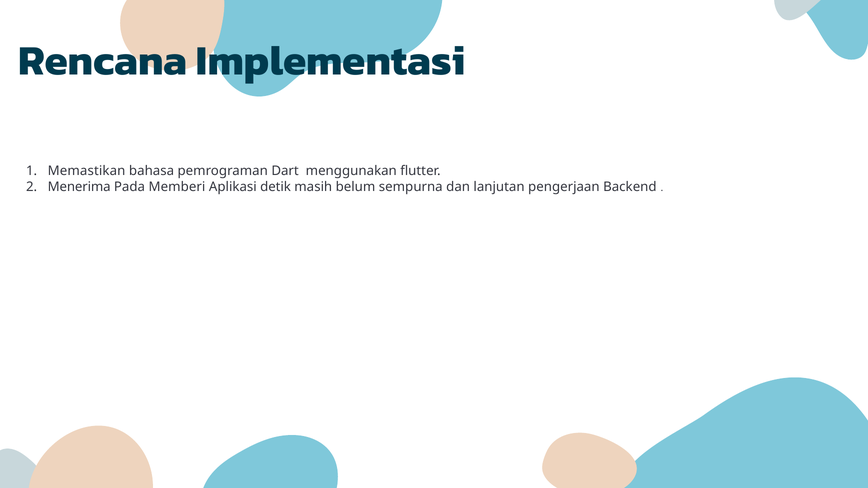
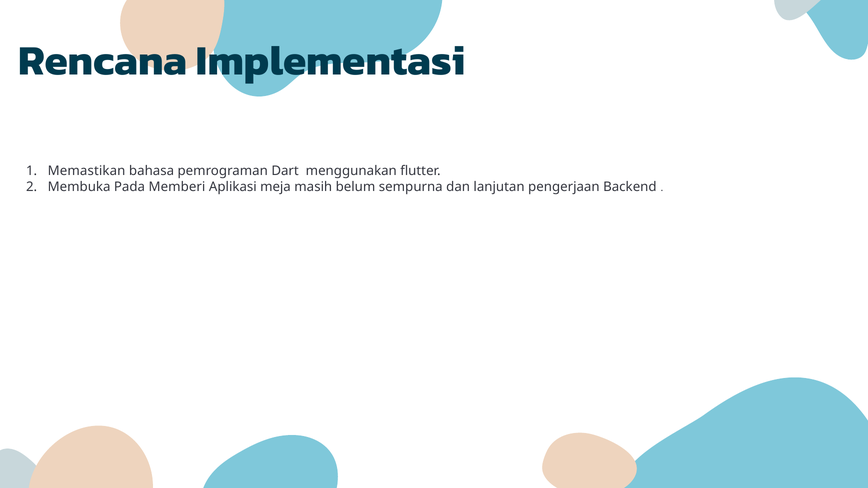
Menerima: Menerima -> Membuka
detik: detik -> meja
